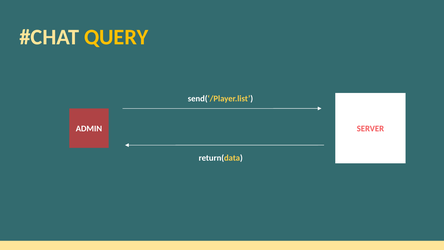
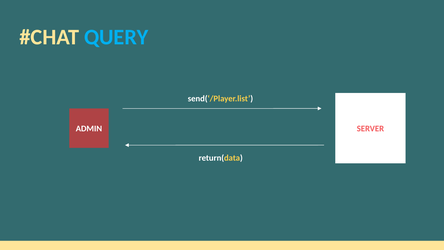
QUERY colour: yellow -> light blue
